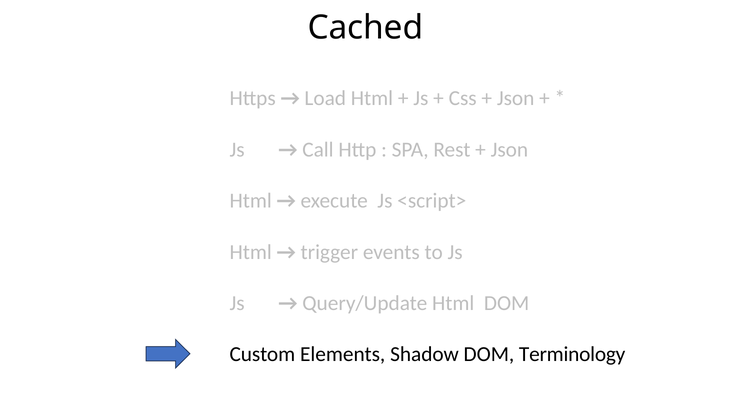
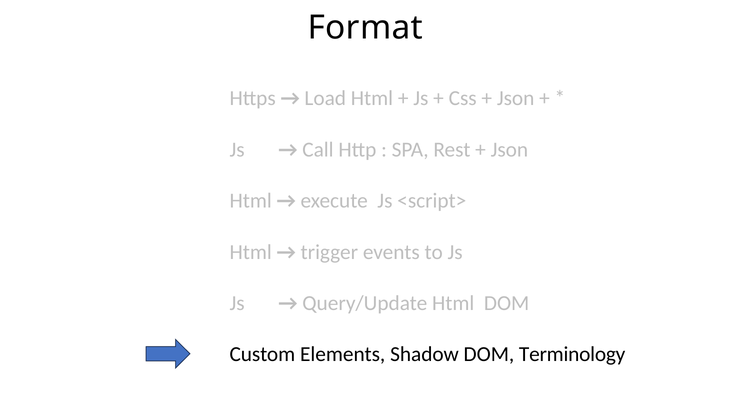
Cached: Cached -> Format
